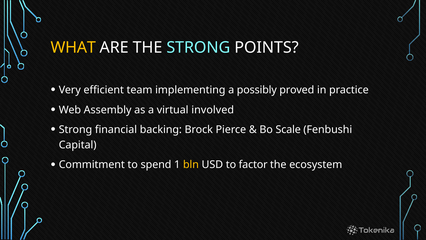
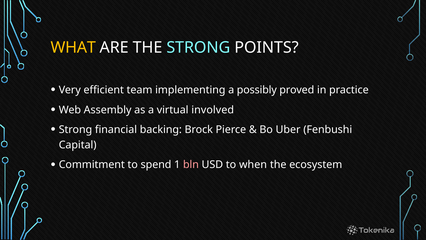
Scale: Scale -> Uber
bln colour: yellow -> pink
factor: factor -> when
